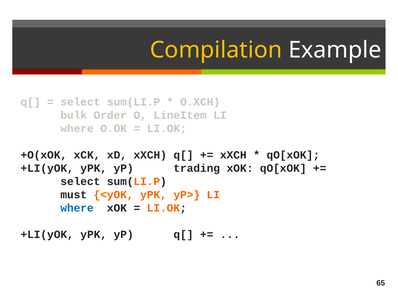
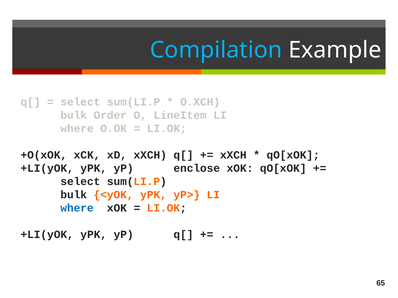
Compilation colour: yellow -> light blue
trading: trading -> enclose
must at (74, 195): must -> bulk
